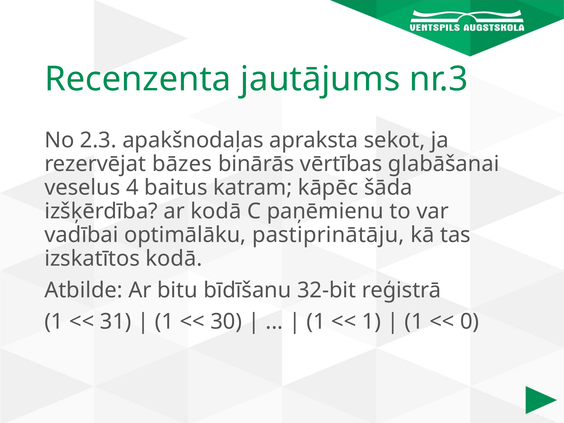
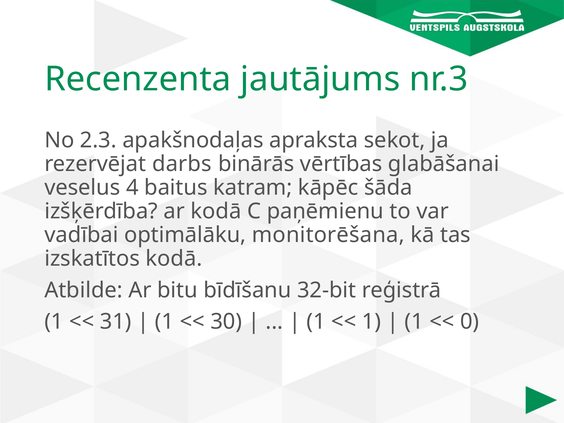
bāzes: bāzes -> darbs
pastiprinātāju: pastiprinātāju -> monitorēšana
